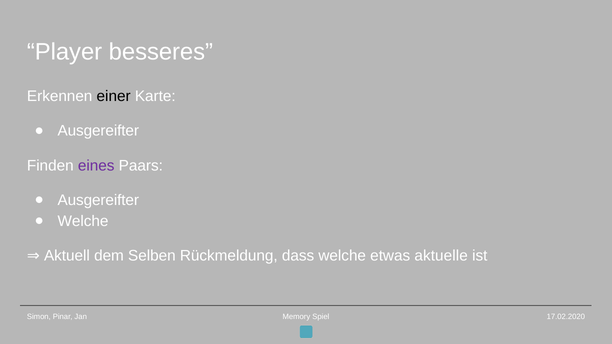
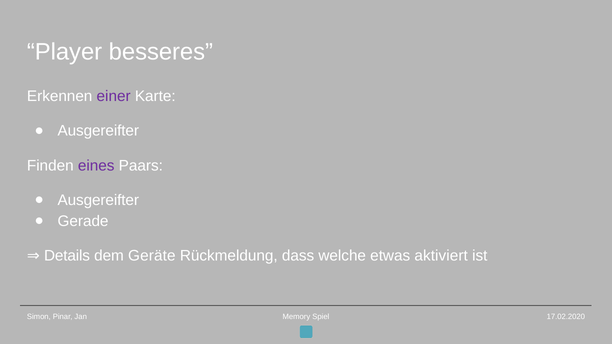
einer colour: black -> purple
Welche at (83, 221): Welche -> Gerade
Aktuell: Aktuell -> Details
Selben: Selben -> Geräte
aktuelle: aktuelle -> aktiviert
